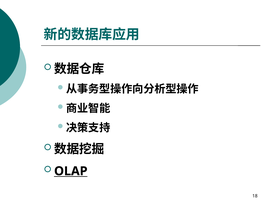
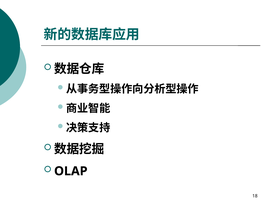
OLAP underline: present -> none
